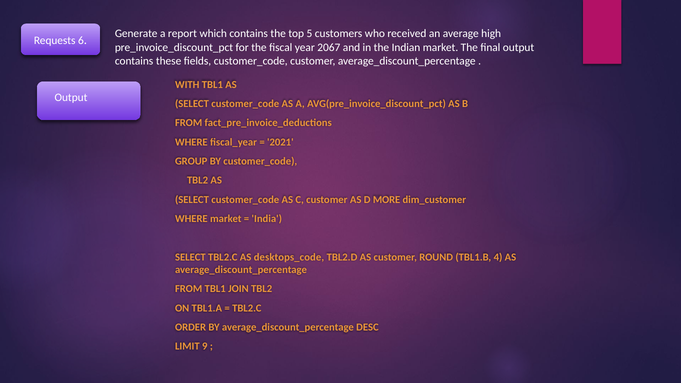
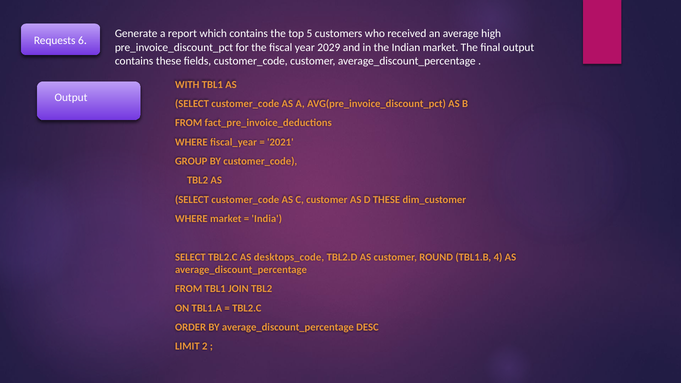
2067: 2067 -> 2029
D MORE: MORE -> THESE
9: 9 -> 2
